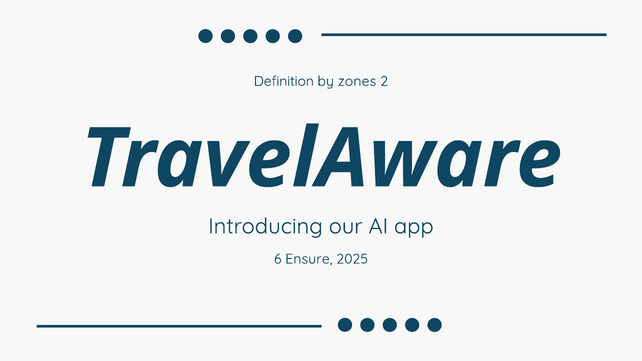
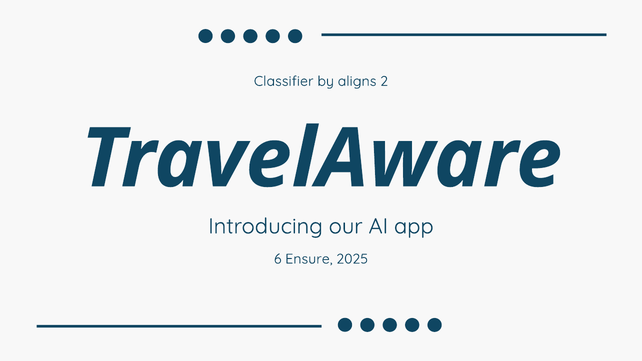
Definition: Definition -> Classifier
zones: zones -> aligns
